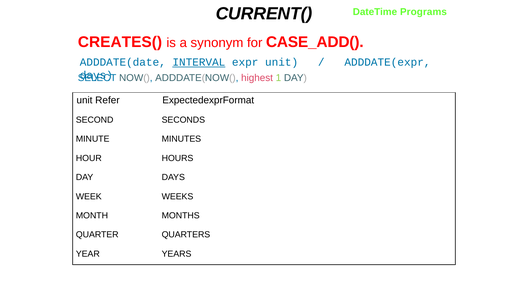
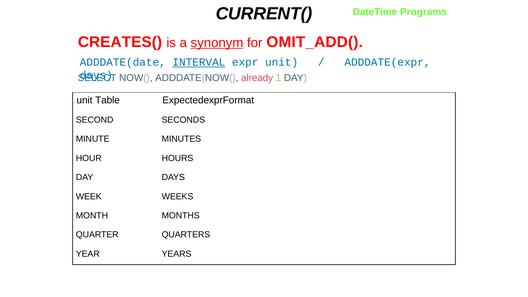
synonym underline: none -> present
CASE_ADD(: CASE_ADD( -> OMIT_ADD(
highest: highest -> already
Refer: Refer -> Table
